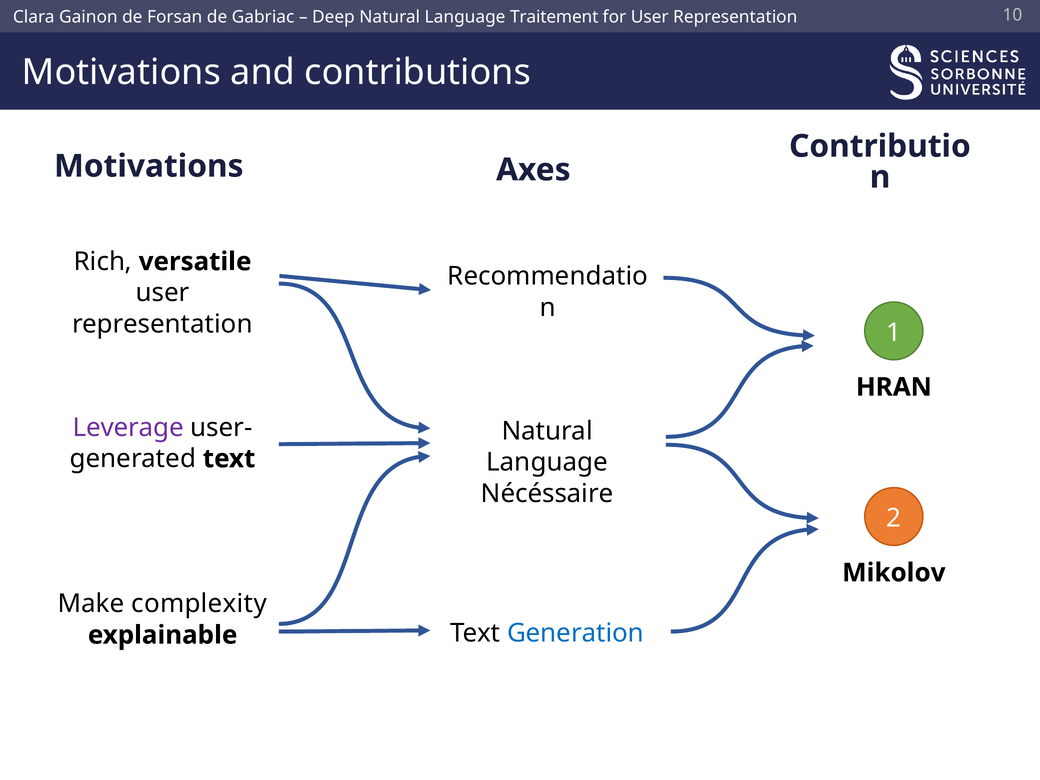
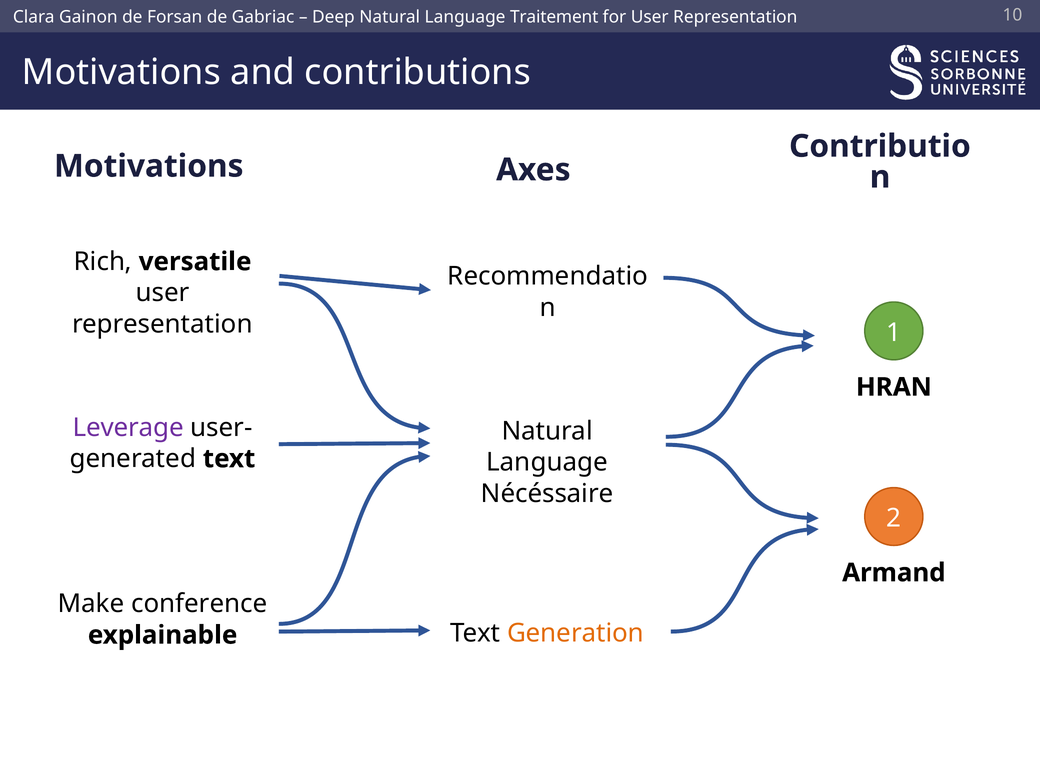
Mikolov: Mikolov -> Armand
complexity: complexity -> conference
Generation colour: blue -> orange
